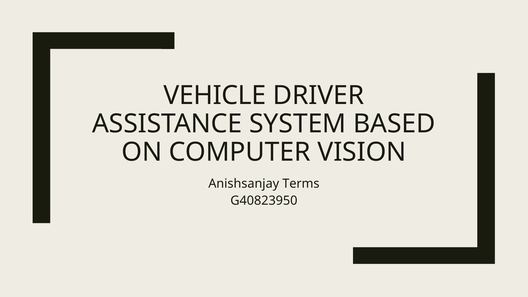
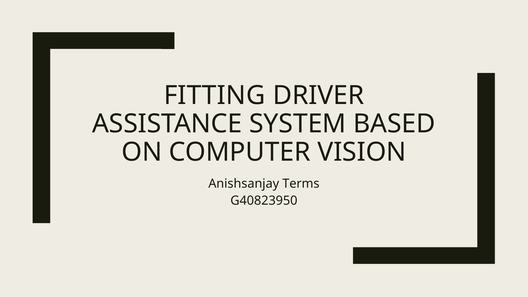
VEHICLE: VEHICLE -> FITTING
